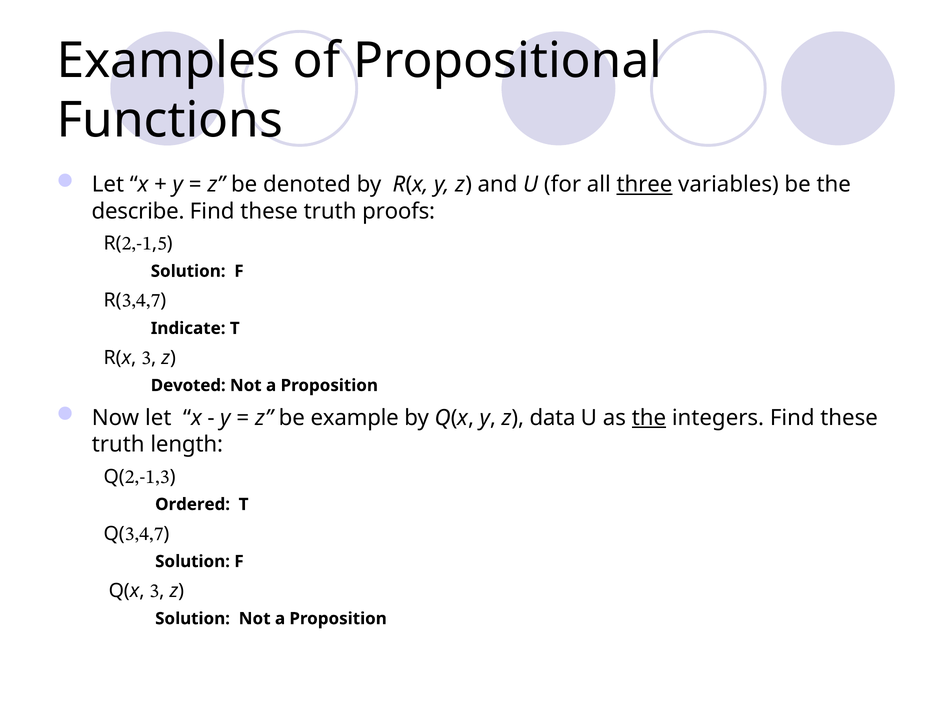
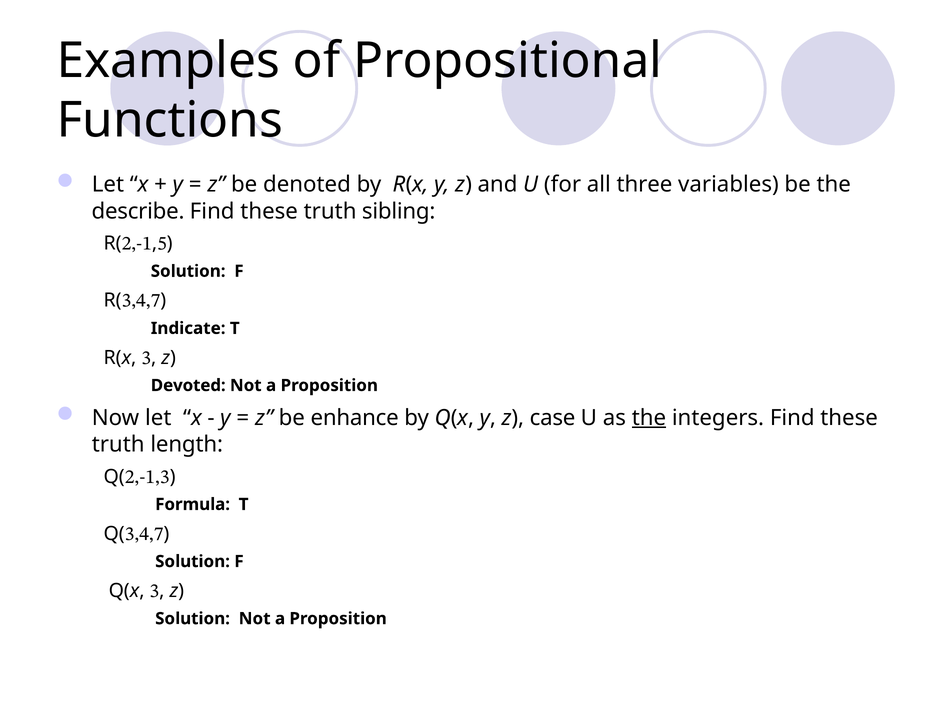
three underline: present -> none
proofs: proofs -> sibling
example: example -> enhance
data: data -> case
Ordered: Ordered -> Formula
